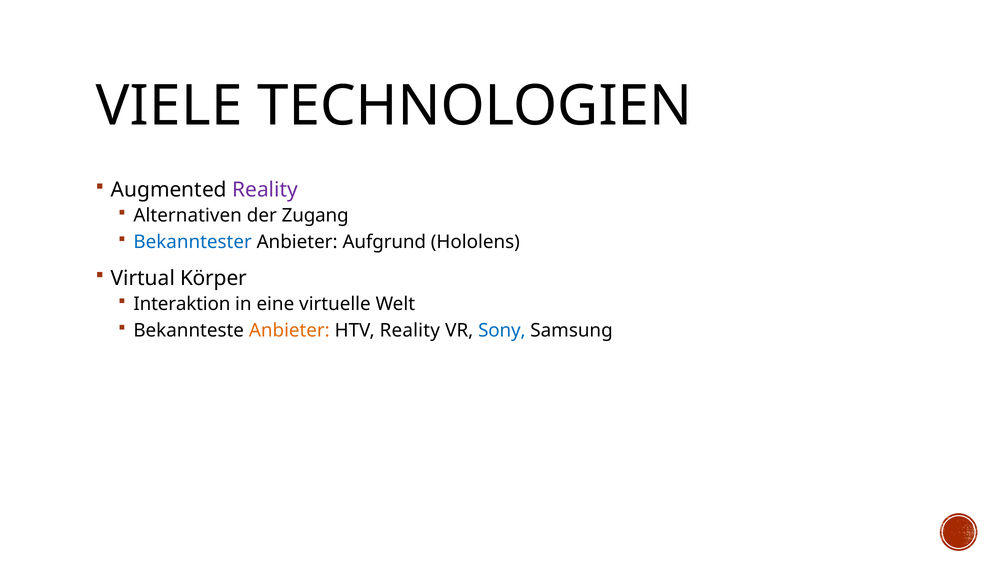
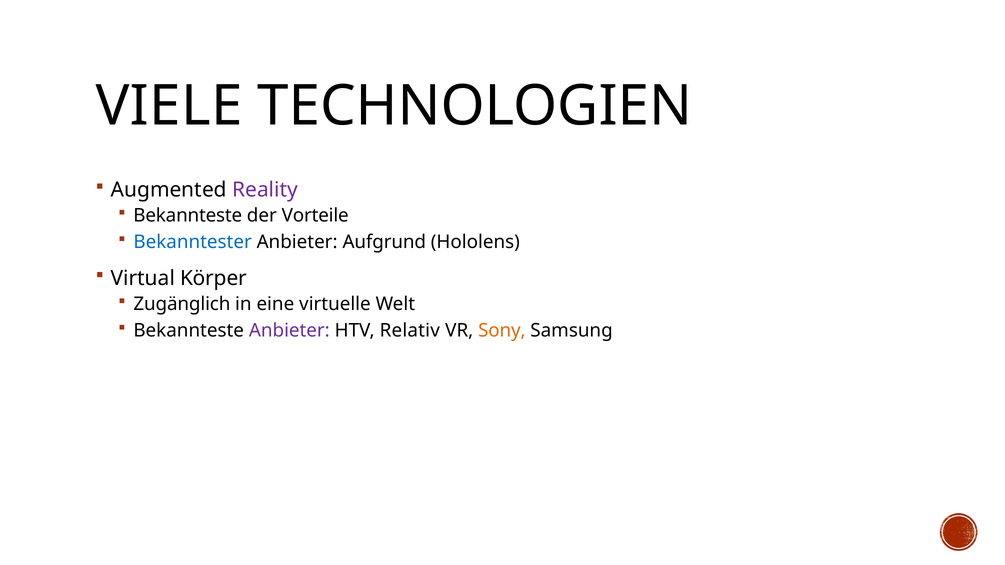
Alternativen at (188, 216): Alternativen -> Bekannteste
Zugang: Zugang -> Vorteile
Interaktion: Interaktion -> Zugänglich
Anbieter at (289, 331) colour: orange -> purple
HTV Reality: Reality -> Relativ
Sony colour: blue -> orange
